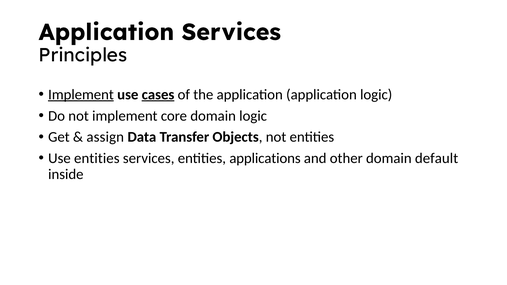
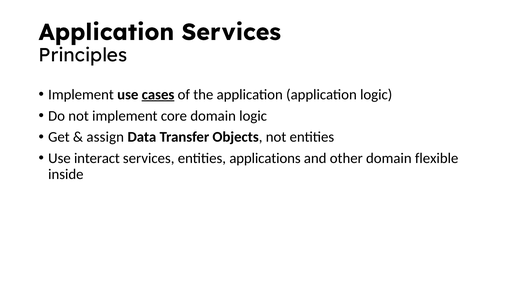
Implement at (81, 95) underline: present -> none
Use entities: entities -> interact
default: default -> flexible
